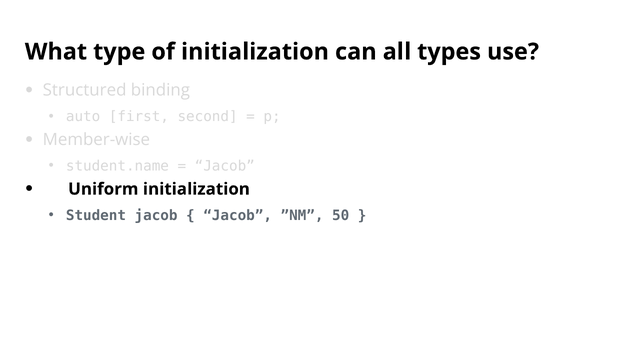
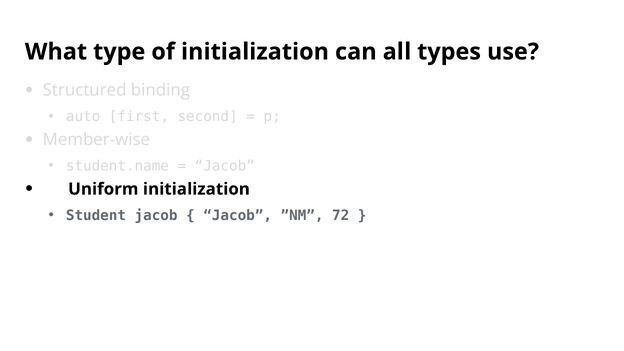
50: 50 -> 72
